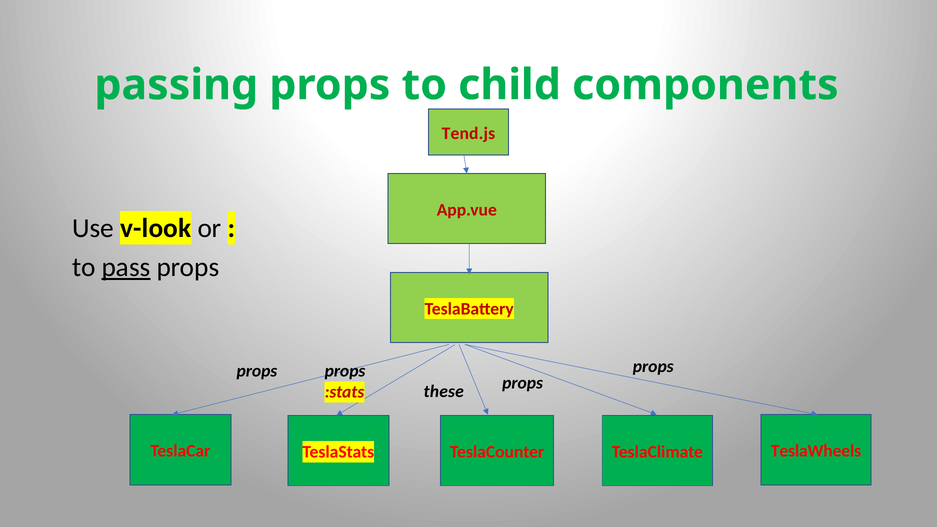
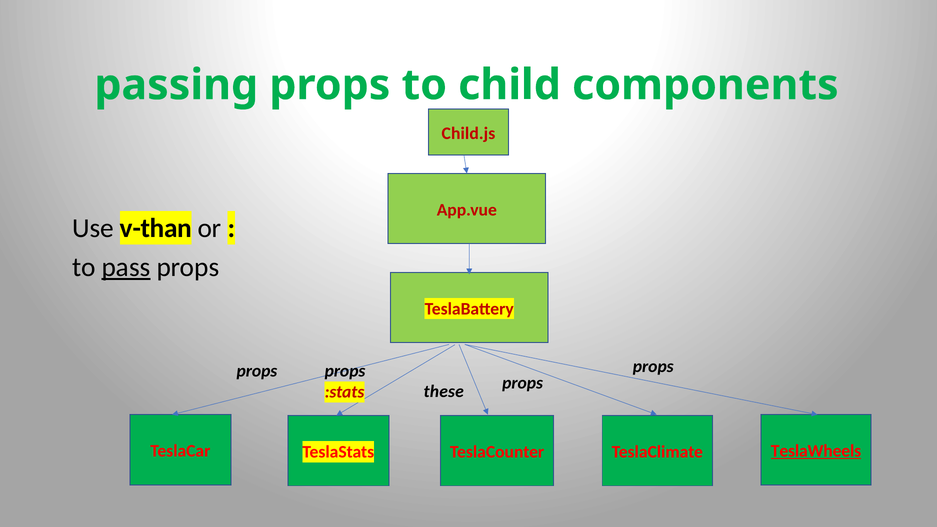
Tend.js: Tend.js -> Child.js
v-look: v-look -> v-than
TeslaWheels underline: none -> present
